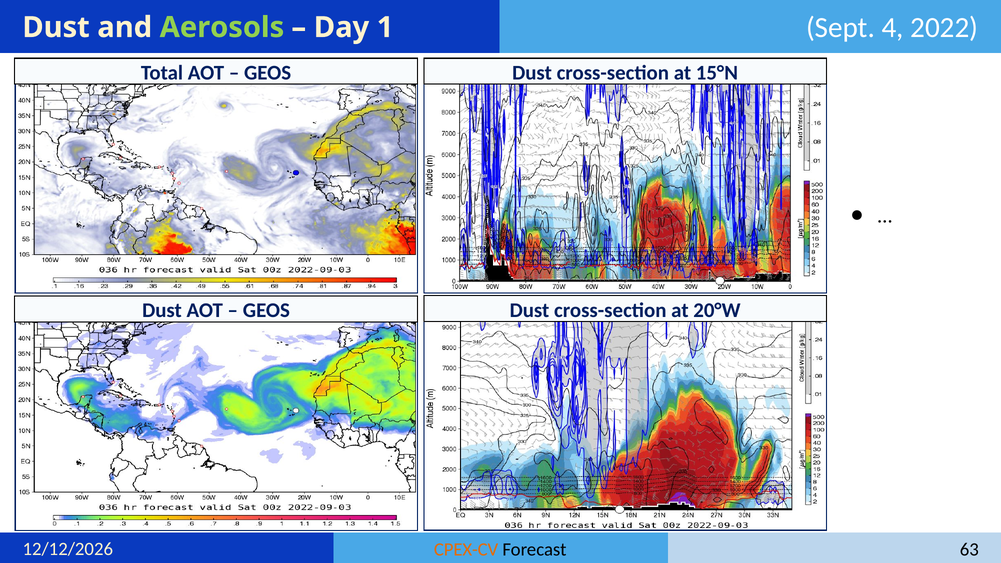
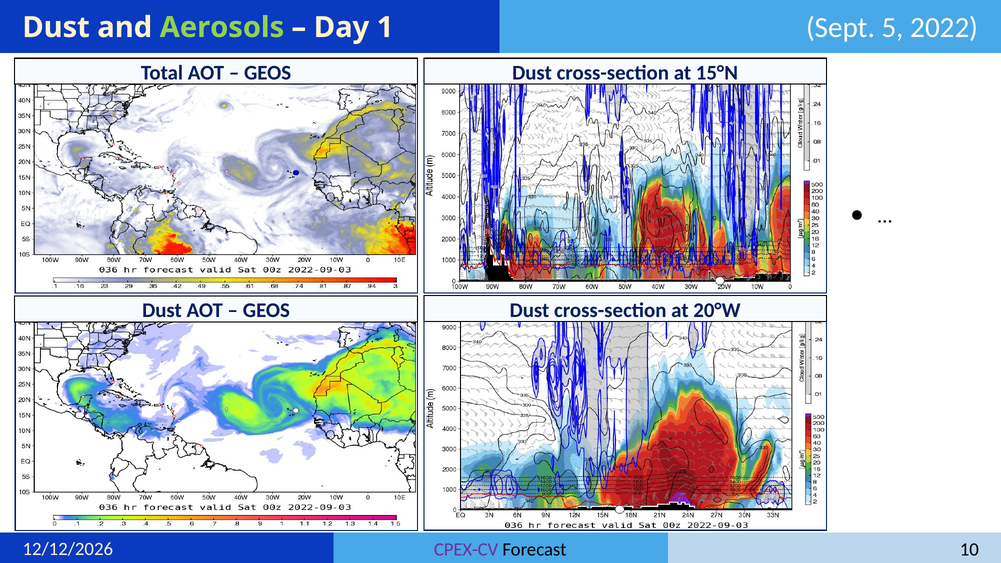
4: 4 -> 5
CPEX-CV colour: orange -> purple
63: 63 -> 10
